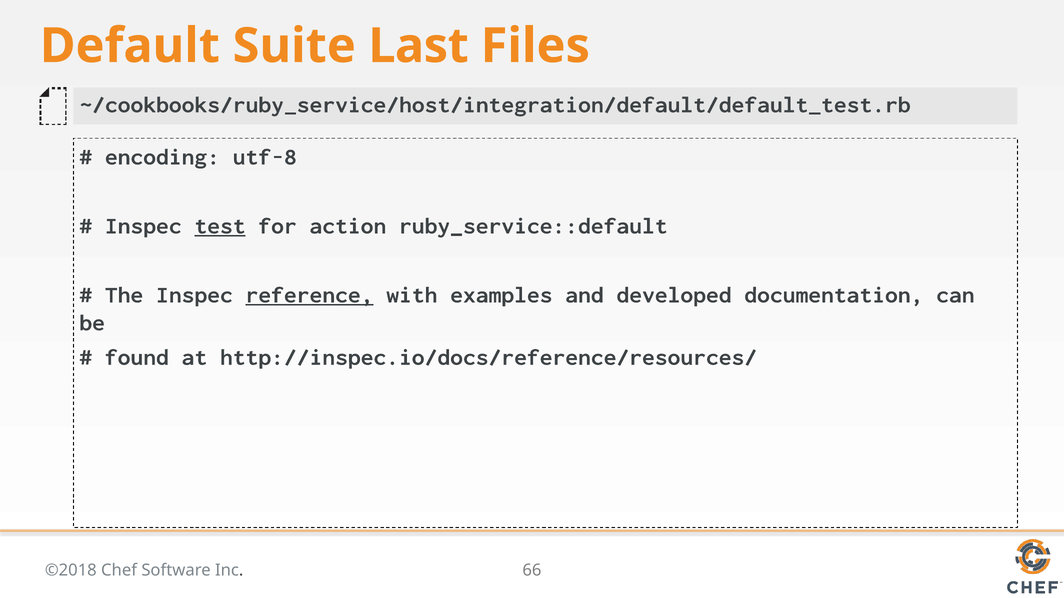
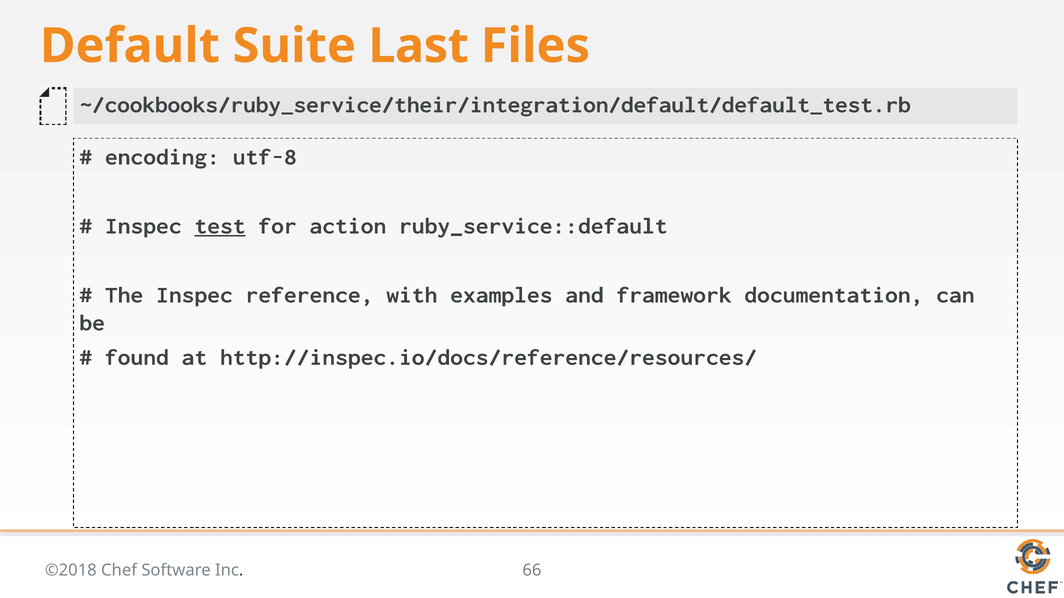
~/cookbooks/ruby_service/host/integration/default/default_test.rb: ~/cookbooks/ruby_service/host/integration/default/default_test.rb -> ~/cookbooks/ruby_service/their/integration/default/default_test.rb
reference underline: present -> none
developed: developed -> framework
